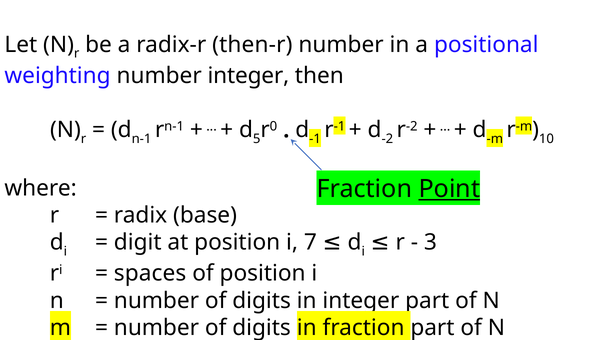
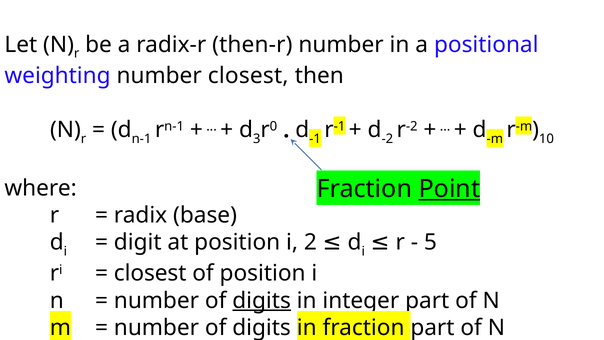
number integer: integer -> closest
5: 5 -> 3
3: 3 -> 5
7: 7 -> 2
spaces at (150, 273): spaces -> closest
digits at (262, 300) underline: none -> present
